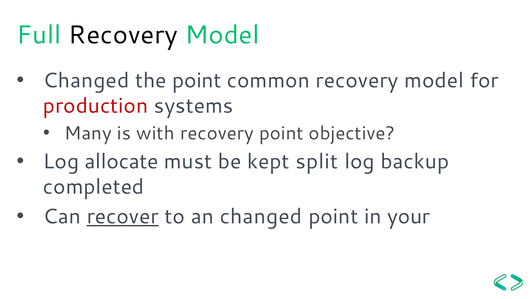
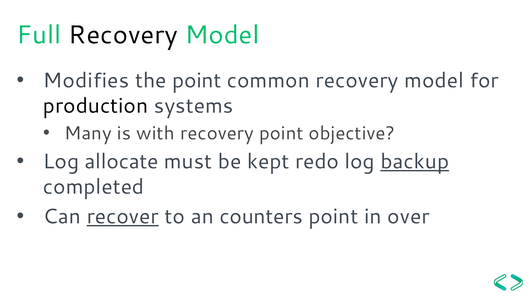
Changed at (86, 80): Changed -> Modifies
production colour: red -> black
split: split -> redo
backup underline: none -> present
an changed: changed -> counters
your: your -> over
